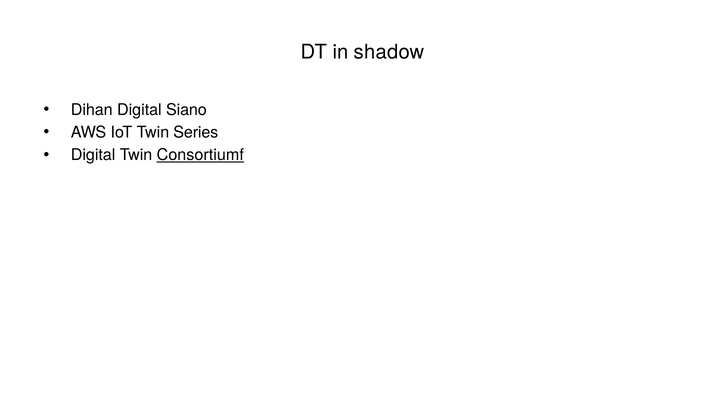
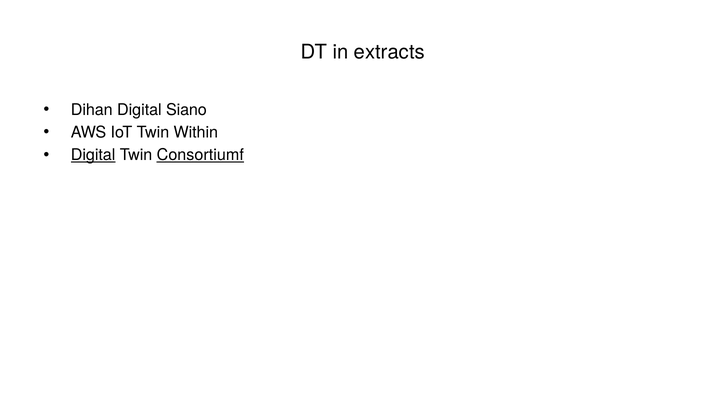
shadow: shadow -> extracts
Series: Series -> Within
Digital at (93, 155) underline: none -> present
